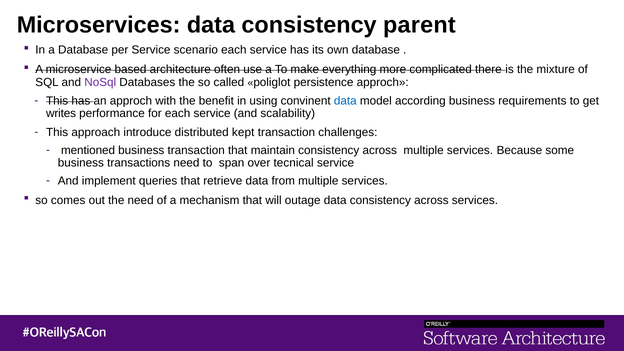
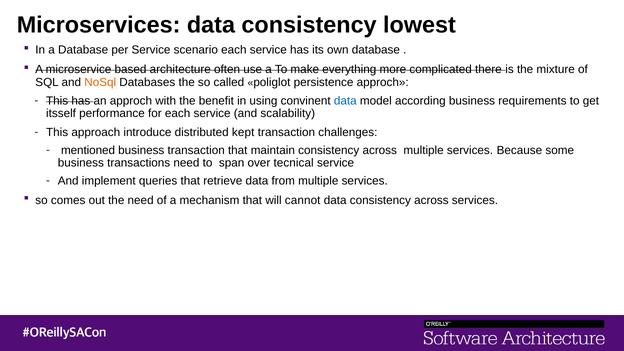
parent: parent -> lowest
NoSql colour: purple -> orange
writes: writes -> itsself
outage: outage -> cannot
